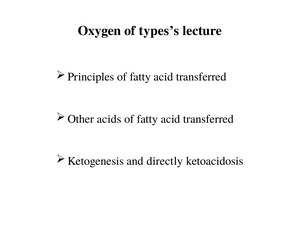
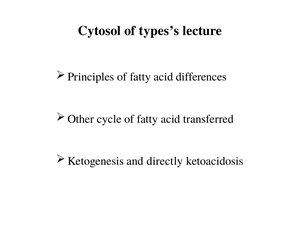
Oxygen: Oxygen -> Cytosol
transferred at (201, 77): transferred -> differences
acids: acids -> cycle
